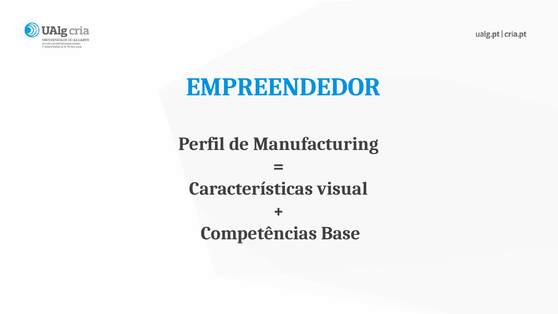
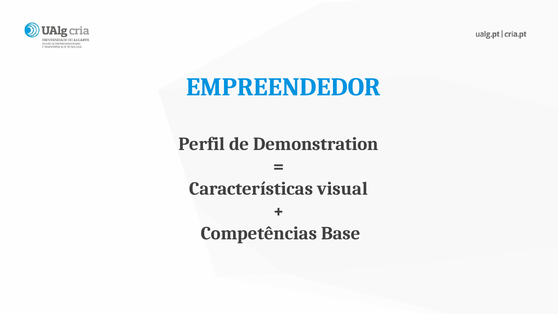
Manufacturing: Manufacturing -> Demonstration
